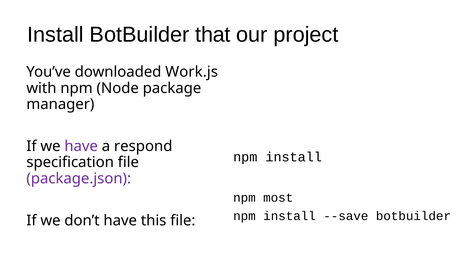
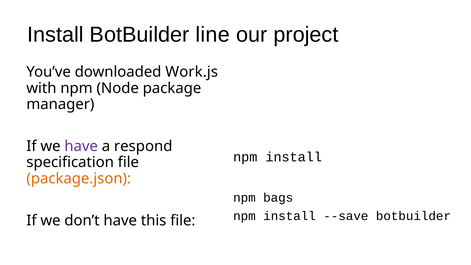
that: that -> line
package.json colour: purple -> orange
most: most -> bags
